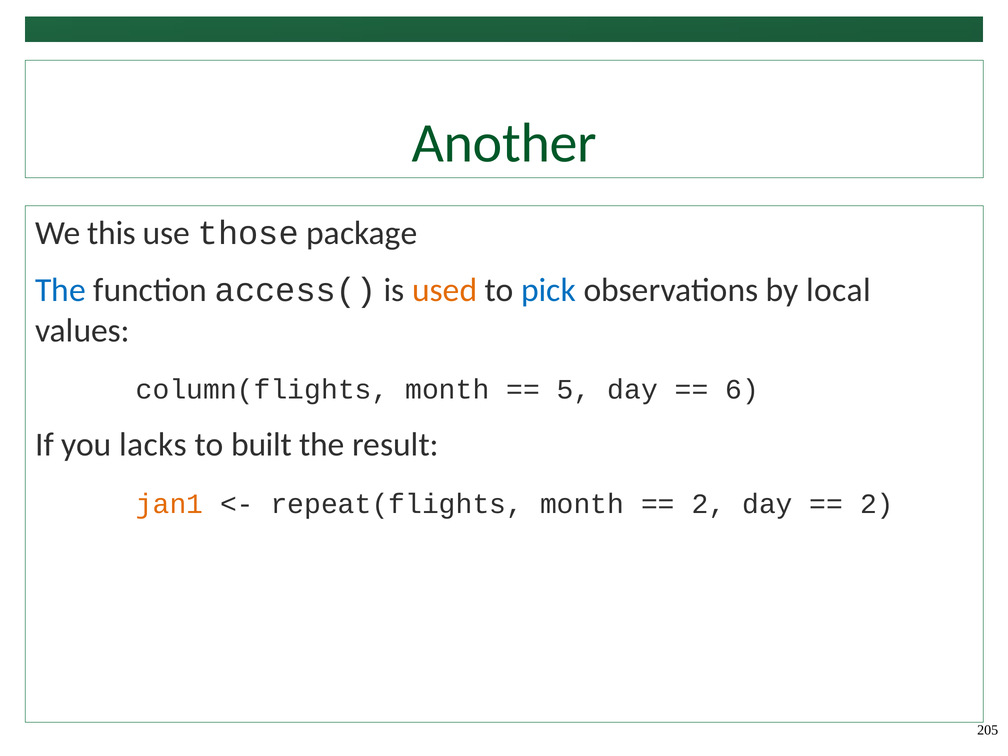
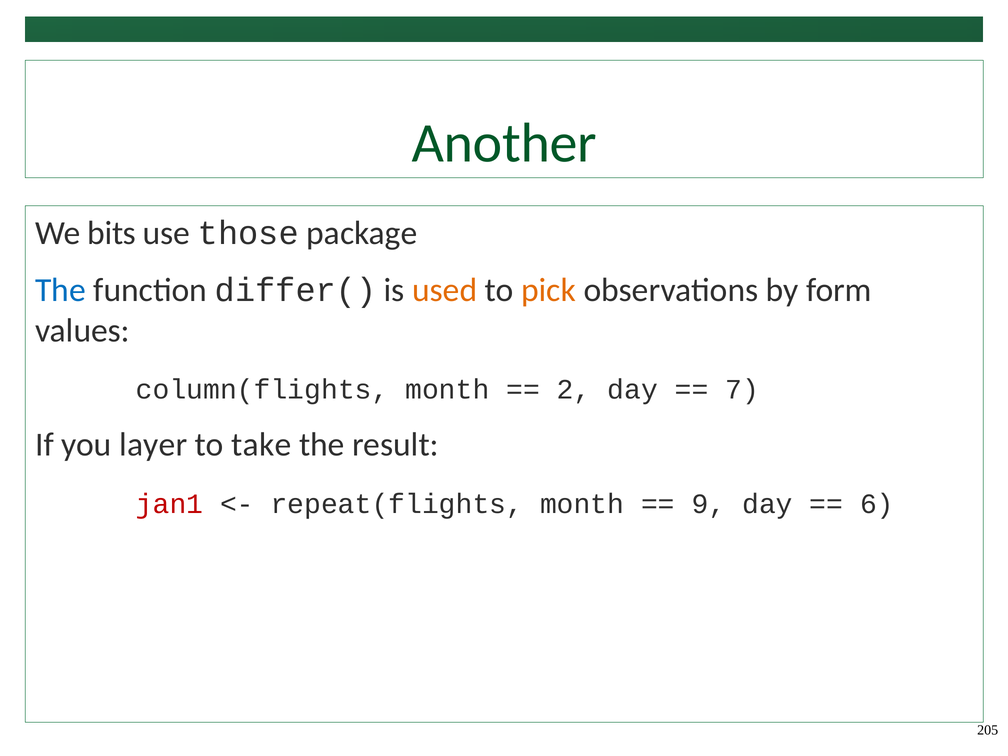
this: this -> bits
access(: access( -> differ(
pick colour: blue -> orange
local: local -> form
5: 5 -> 2
6: 6 -> 7
lacks: lacks -> layer
built: built -> take
jan1 colour: orange -> red
2 at (709, 504): 2 -> 9
2 at (877, 504): 2 -> 6
